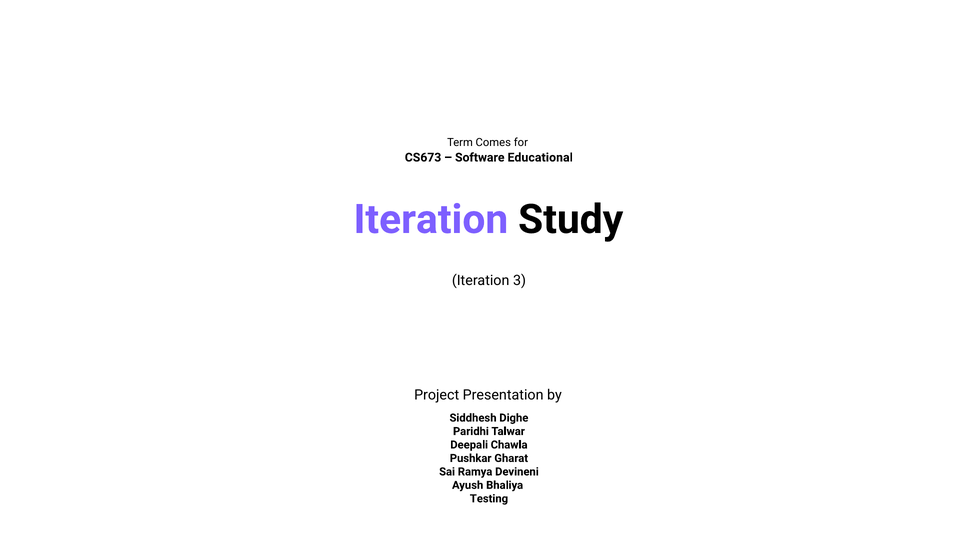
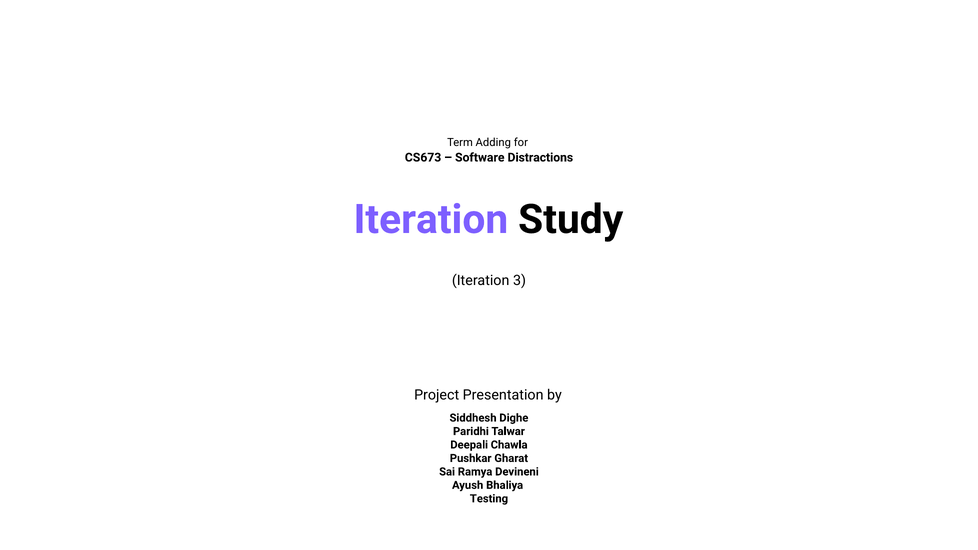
Comes: Comes -> Adding
Educational: Educational -> Distractions
